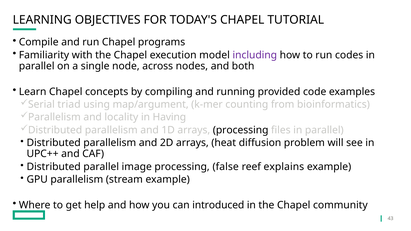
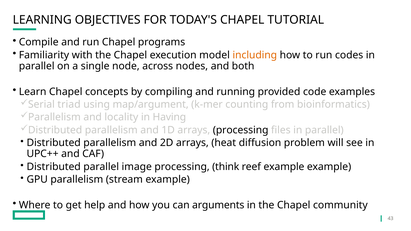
including colour: purple -> orange
false: false -> think
reef explains: explains -> example
introduced: introduced -> arguments
